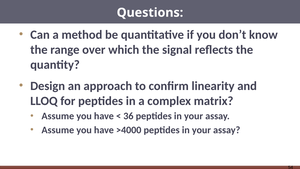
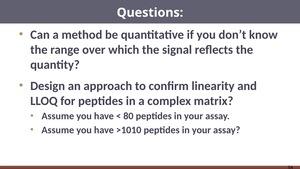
36: 36 -> 80
>4000: >4000 -> >1010
